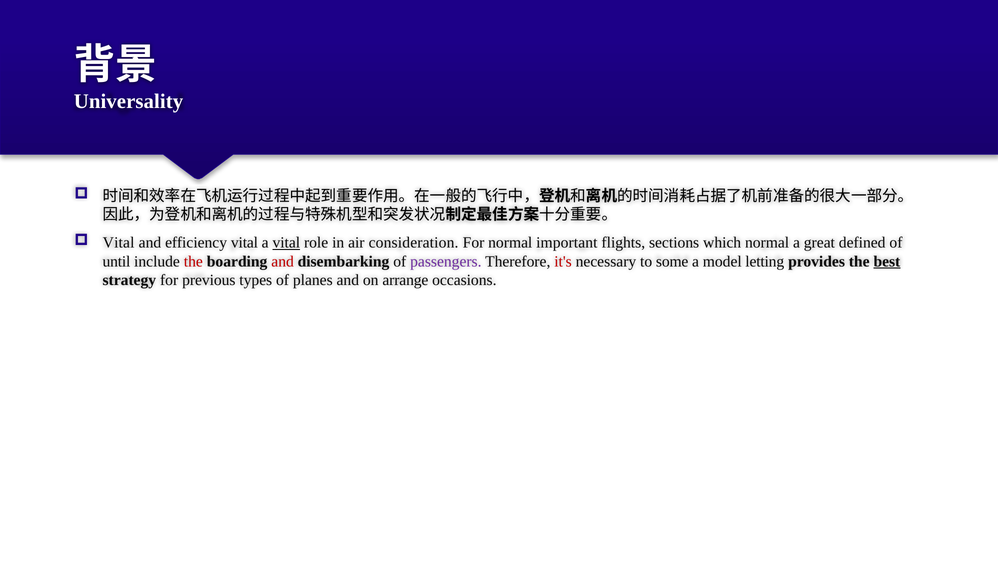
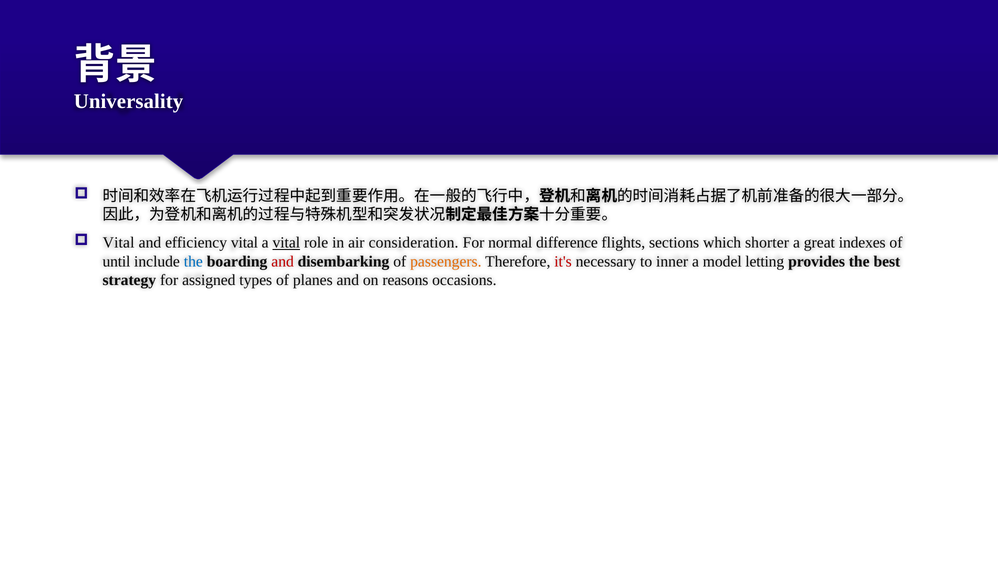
important: important -> difference
which normal: normal -> shorter
defined: defined -> indexes
the at (193, 262) colour: red -> blue
passengers colour: purple -> orange
some: some -> inner
best underline: present -> none
previous: previous -> assigned
arrange: arrange -> reasons
